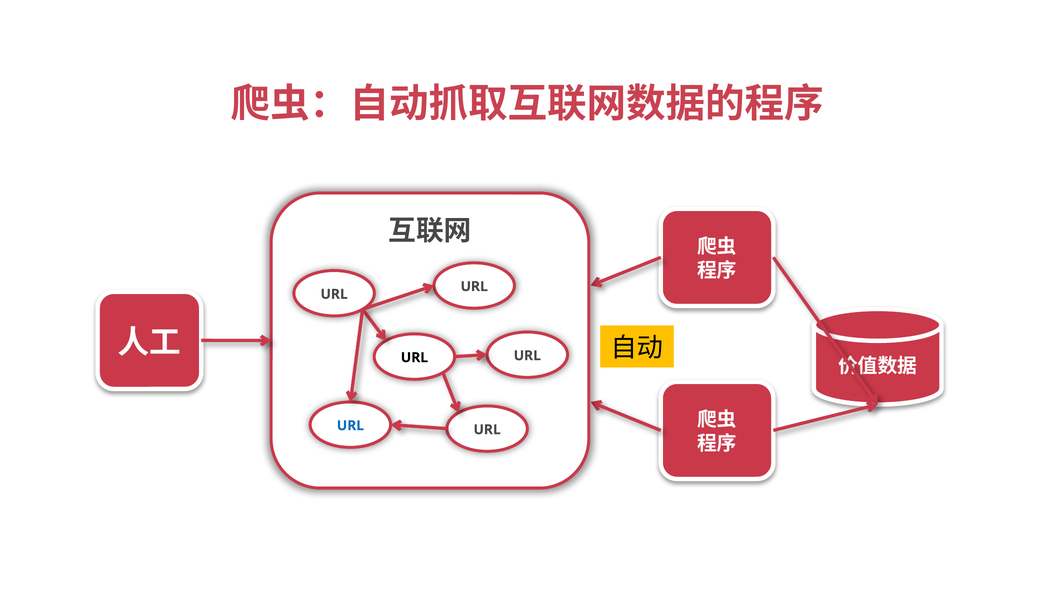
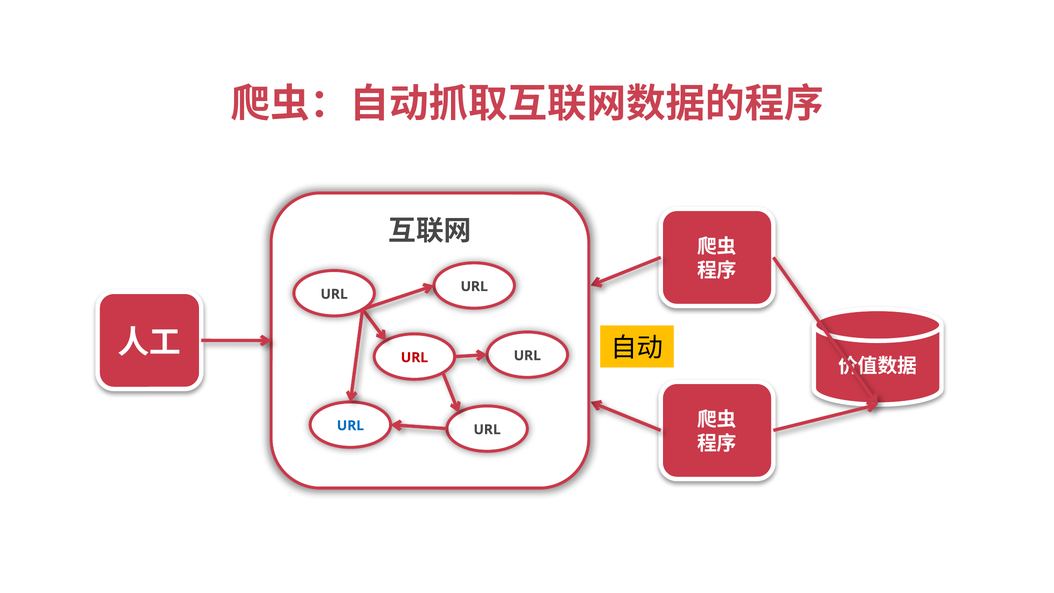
URL at (414, 358) colour: black -> red
